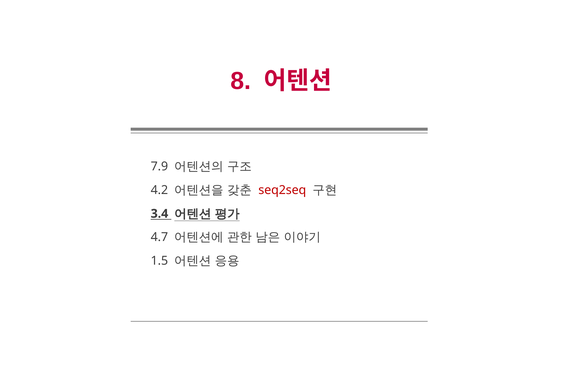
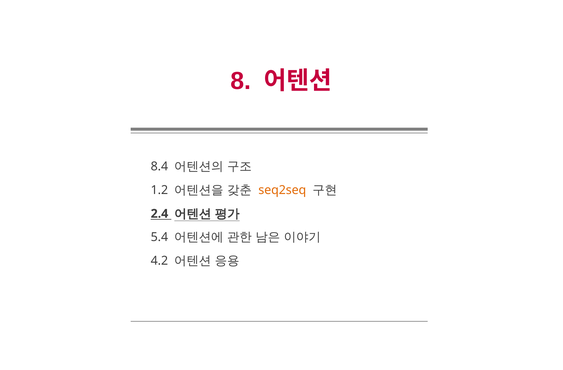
7.9: 7.9 -> 8.4
4.2: 4.2 -> 1.2
seq2seq colour: red -> orange
3.4: 3.4 -> 2.4
4.7: 4.7 -> 5.4
1.5: 1.5 -> 4.2
